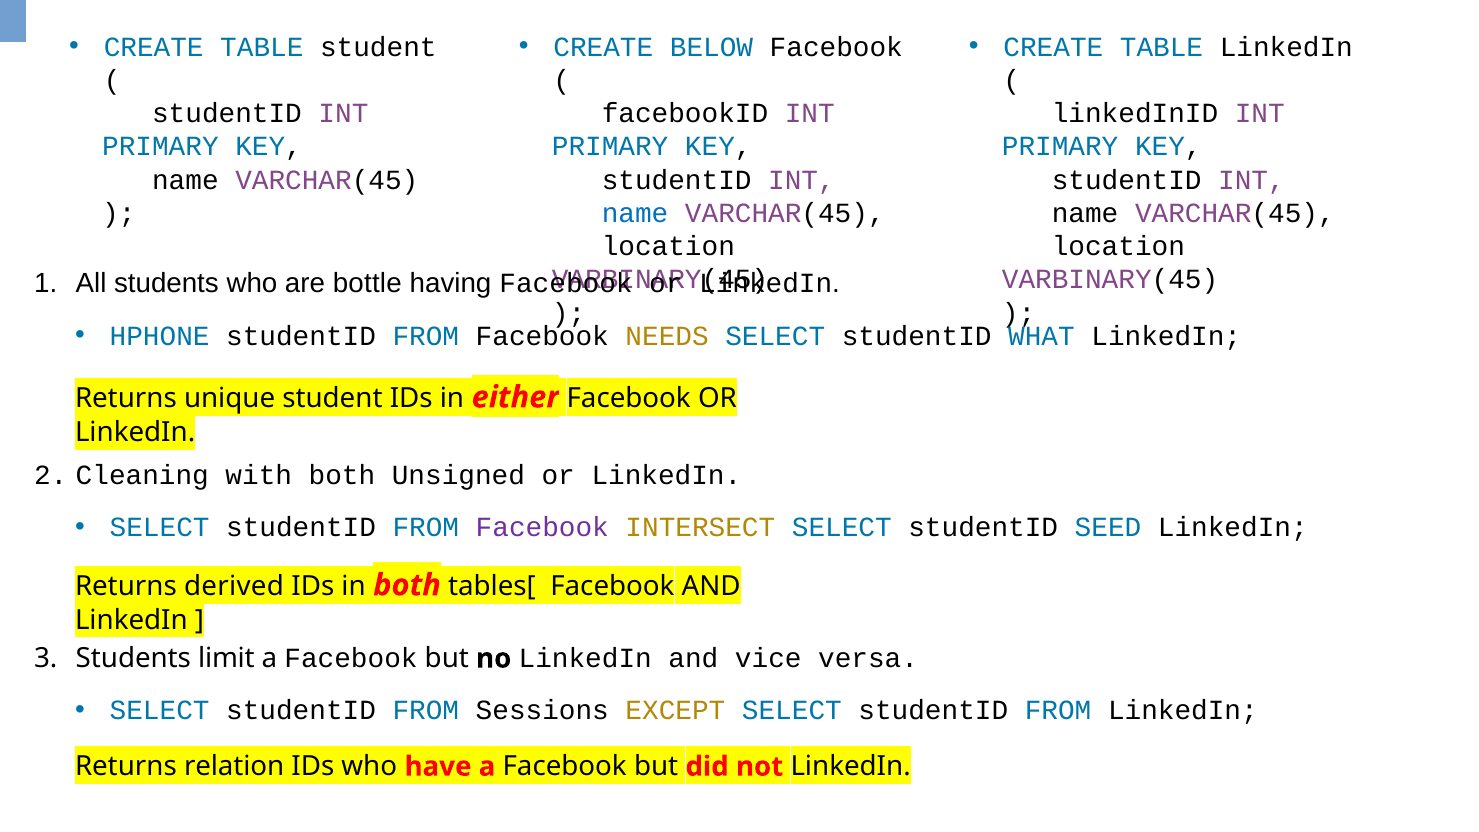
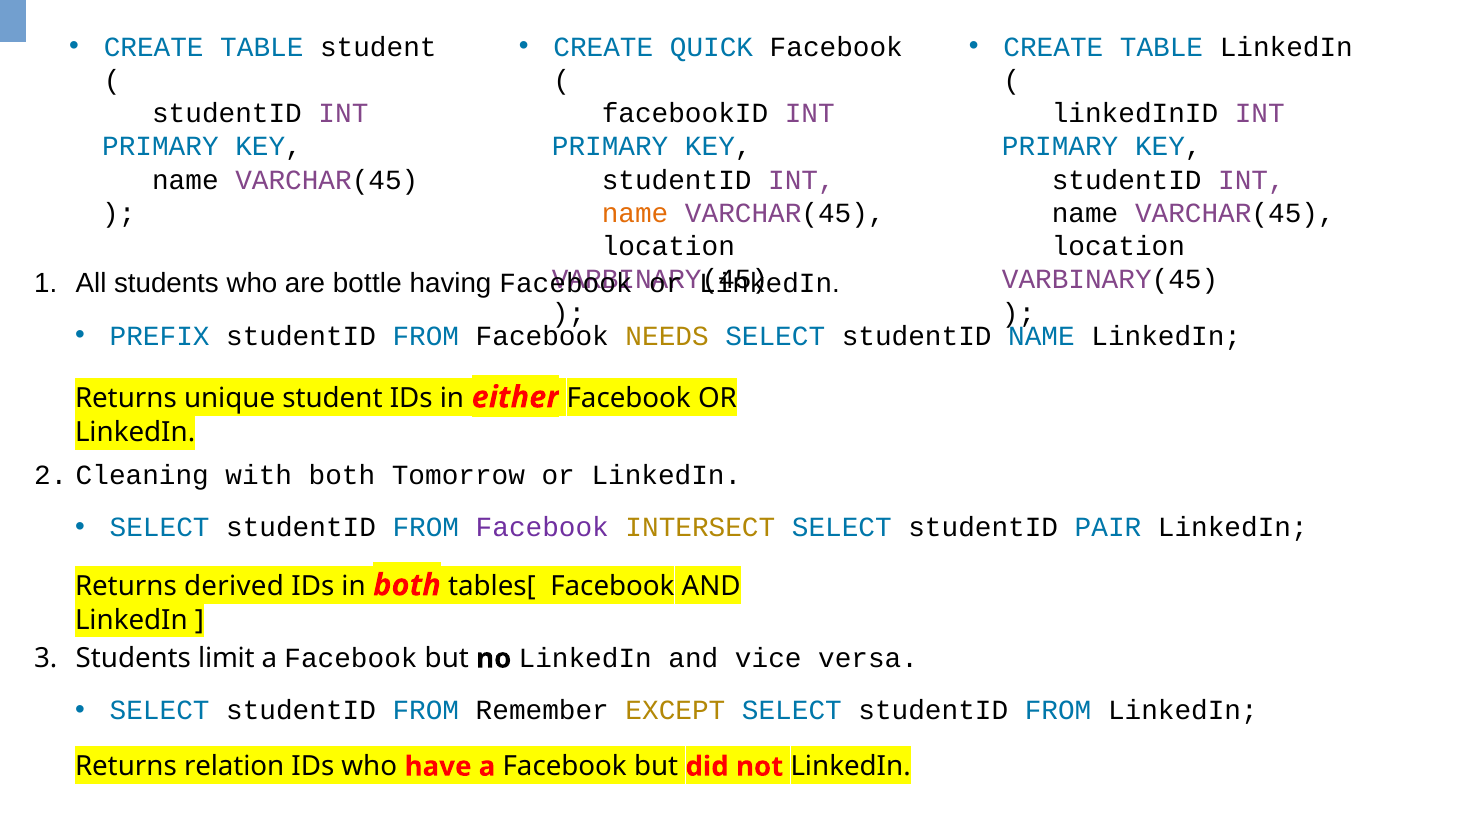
BELOW: BELOW -> QUICK
name at (635, 213) colour: blue -> orange
HPHONE: HPHONE -> PREFIX
studentID WHAT: WHAT -> NAME
Unsigned: Unsigned -> Tomorrow
SEED: SEED -> PAIR
Sessions: Sessions -> Remember
